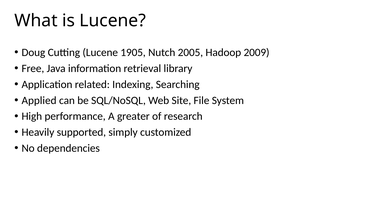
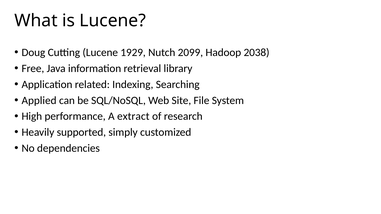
1905: 1905 -> 1929
2005: 2005 -> 2099
2009: 2009 -> 2038
greater: greater -> extract
